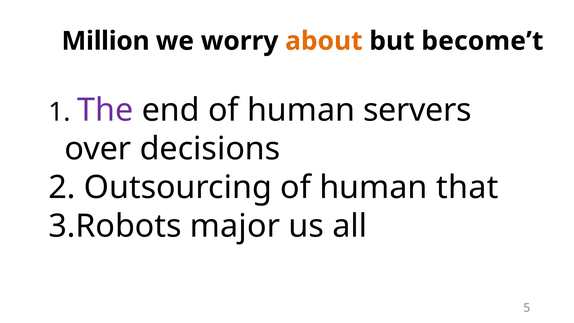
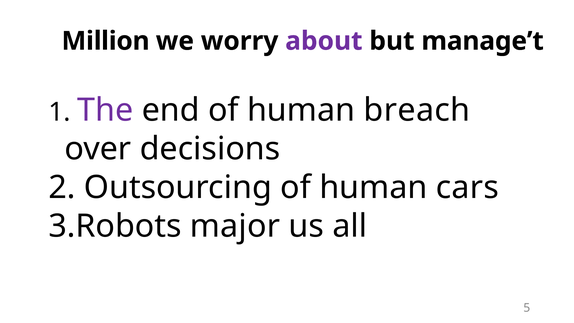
about colour: orange -> purple
become’t: become’t -> manage’t
servers: servers -> breach
that: that -> cars
